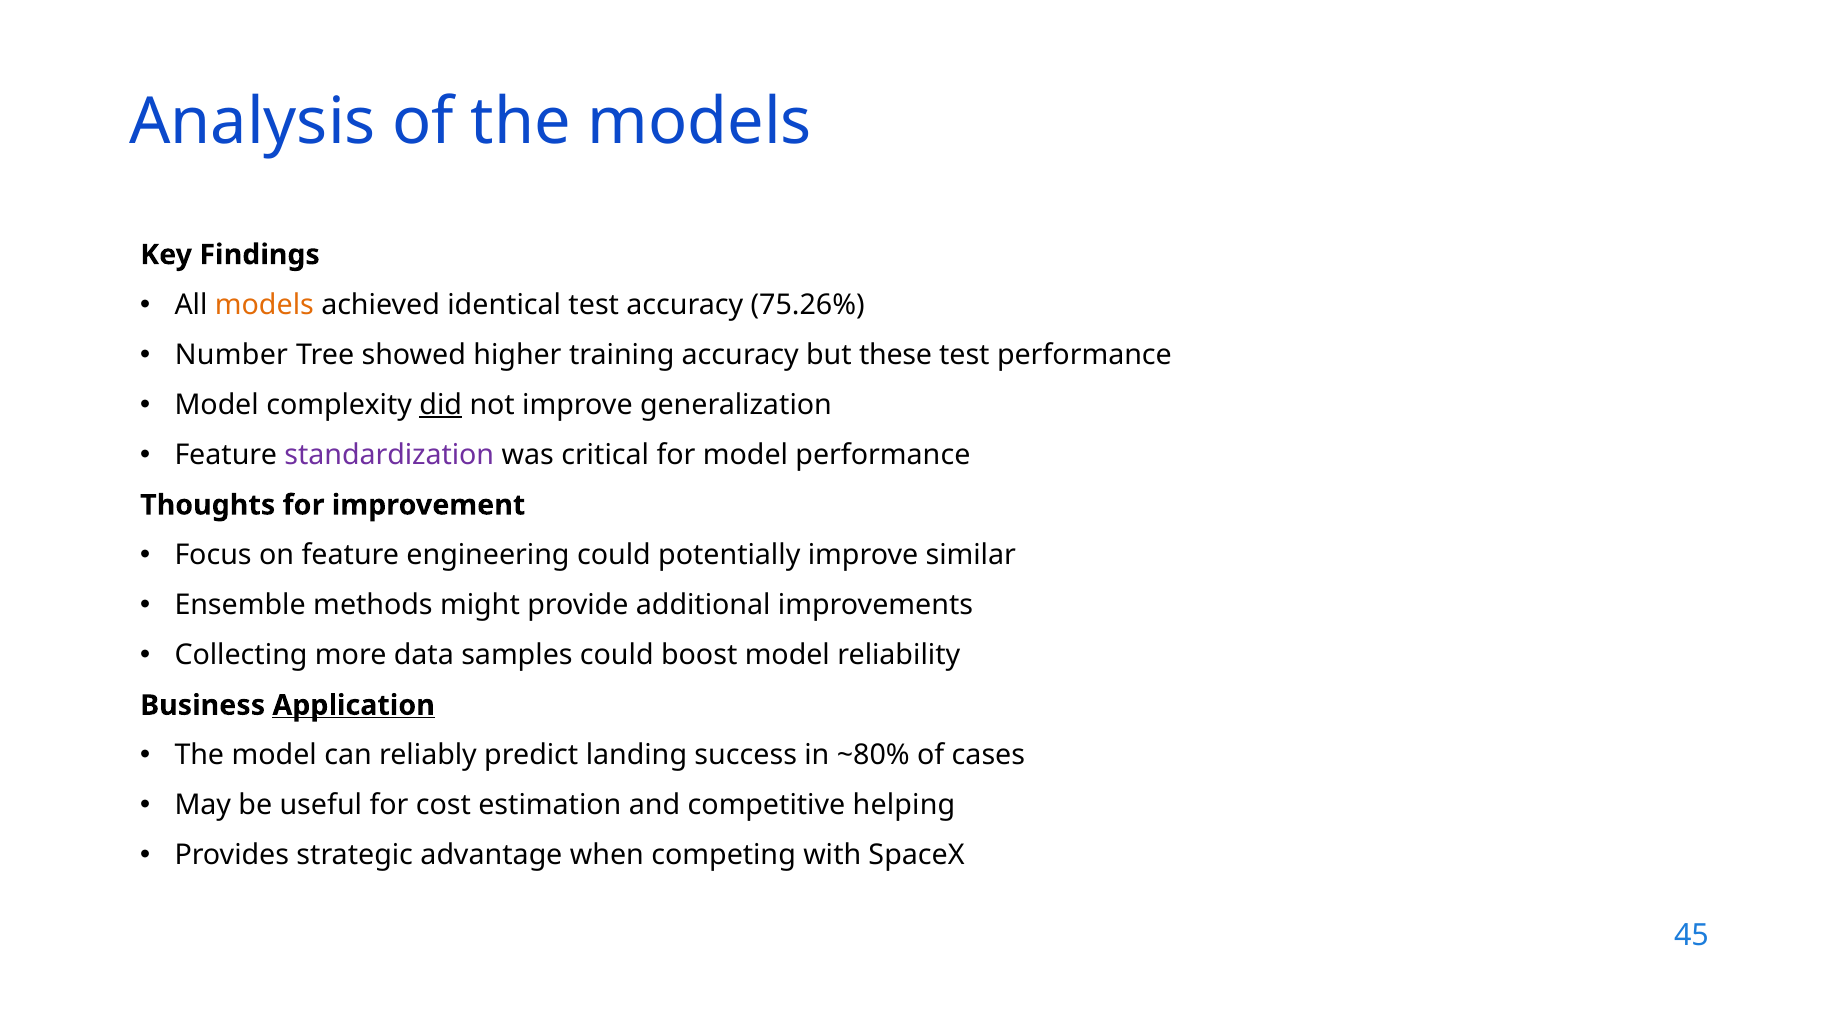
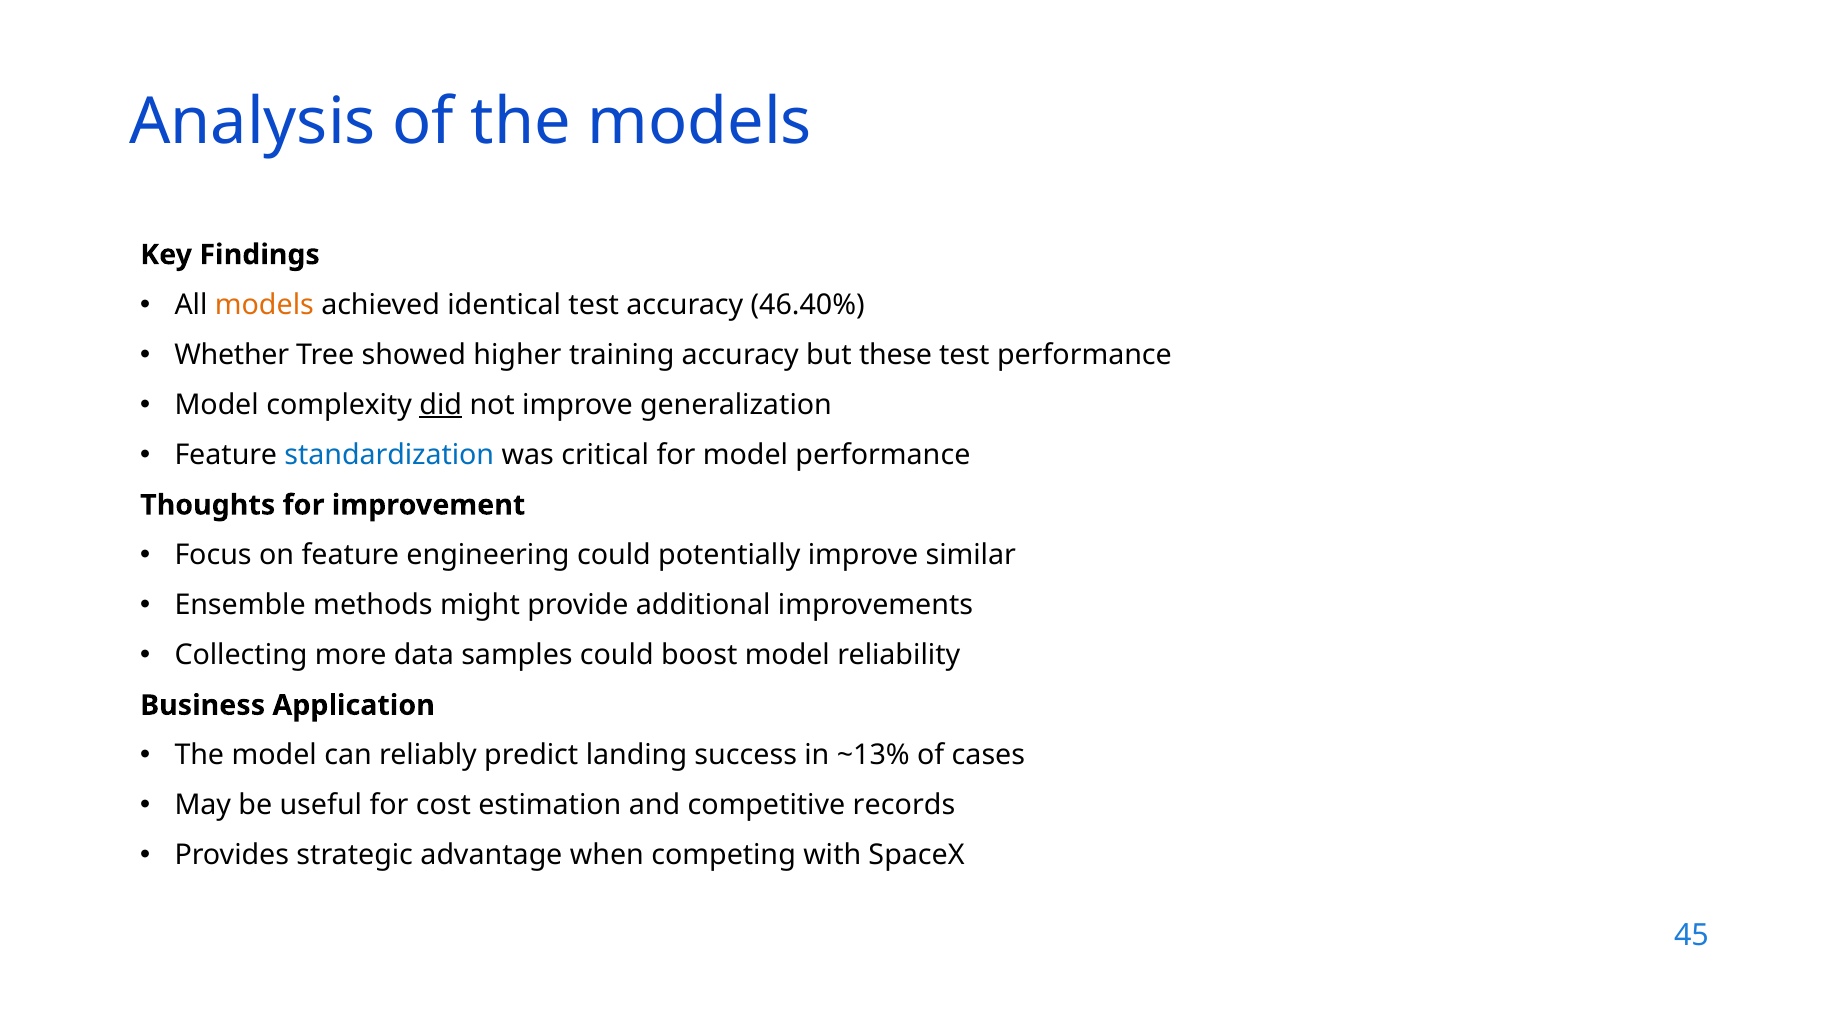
75.26%: 75.26% -> 46.40%
Number: Number -> Whether
standardization colour: purple -> blue
Application underline: present -> none
~80%: ~80% -> ~13%
helping: helping -> records
